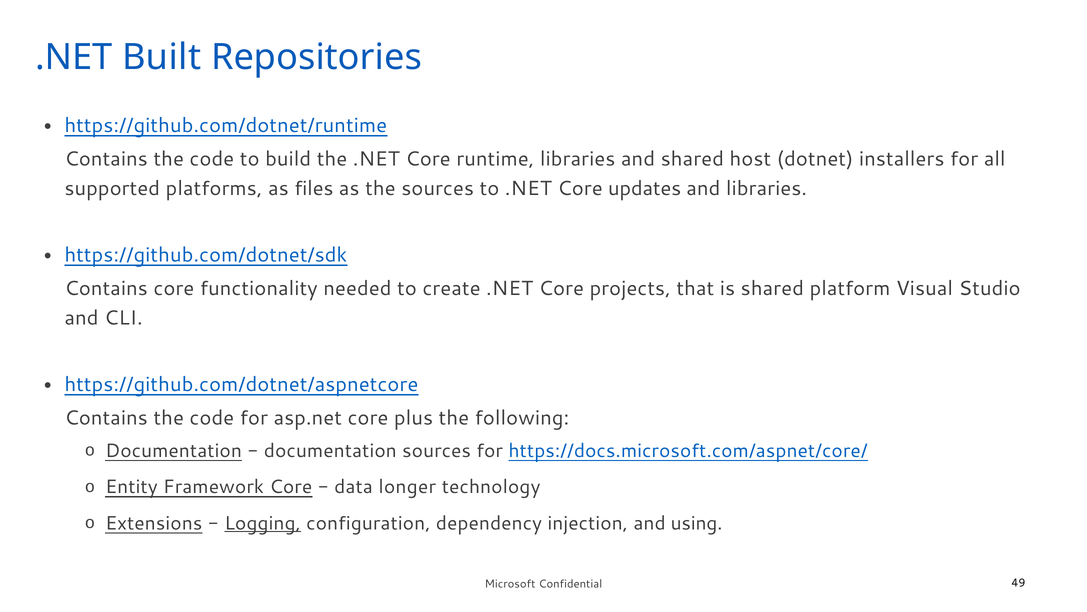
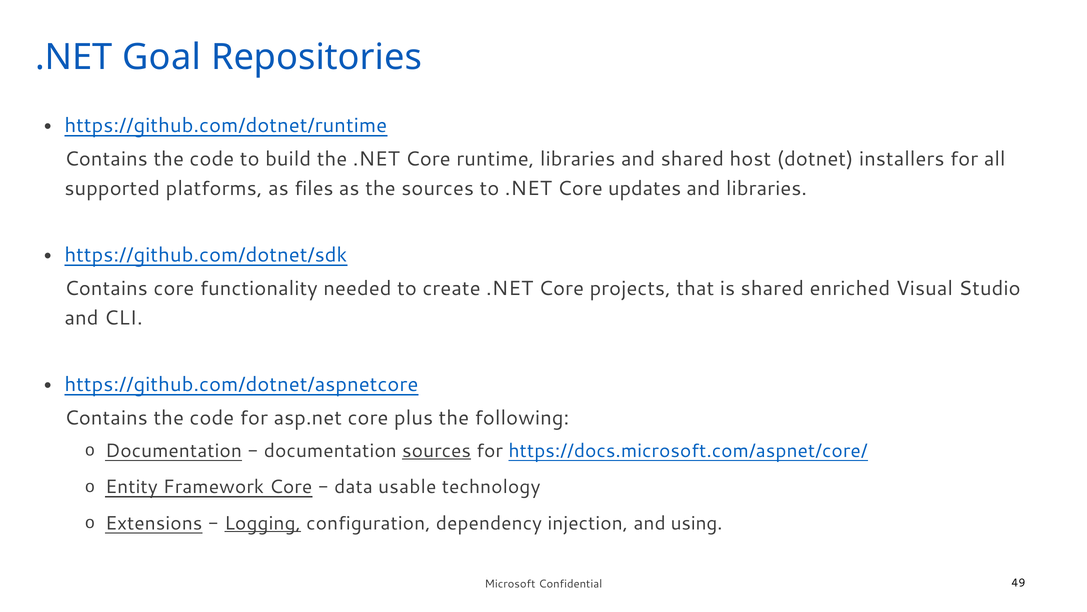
Built: Built -> Goal
platform: platform -> enriched
sources at (437, 450) underline: none -> present
longer: longer -> usable
